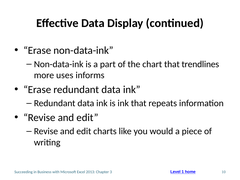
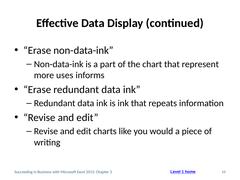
trendlines: trendlines -> represent
